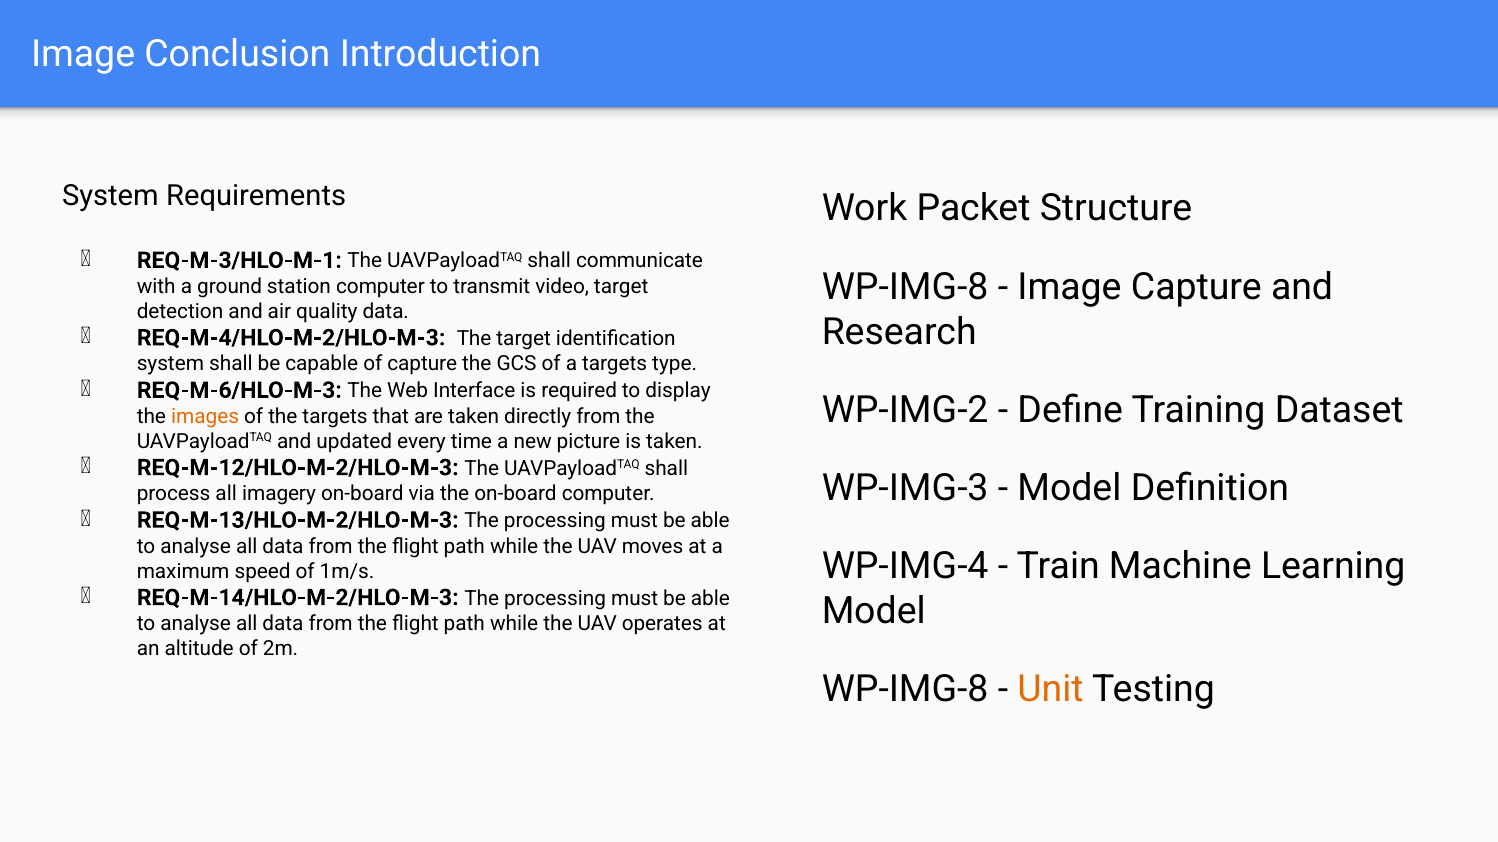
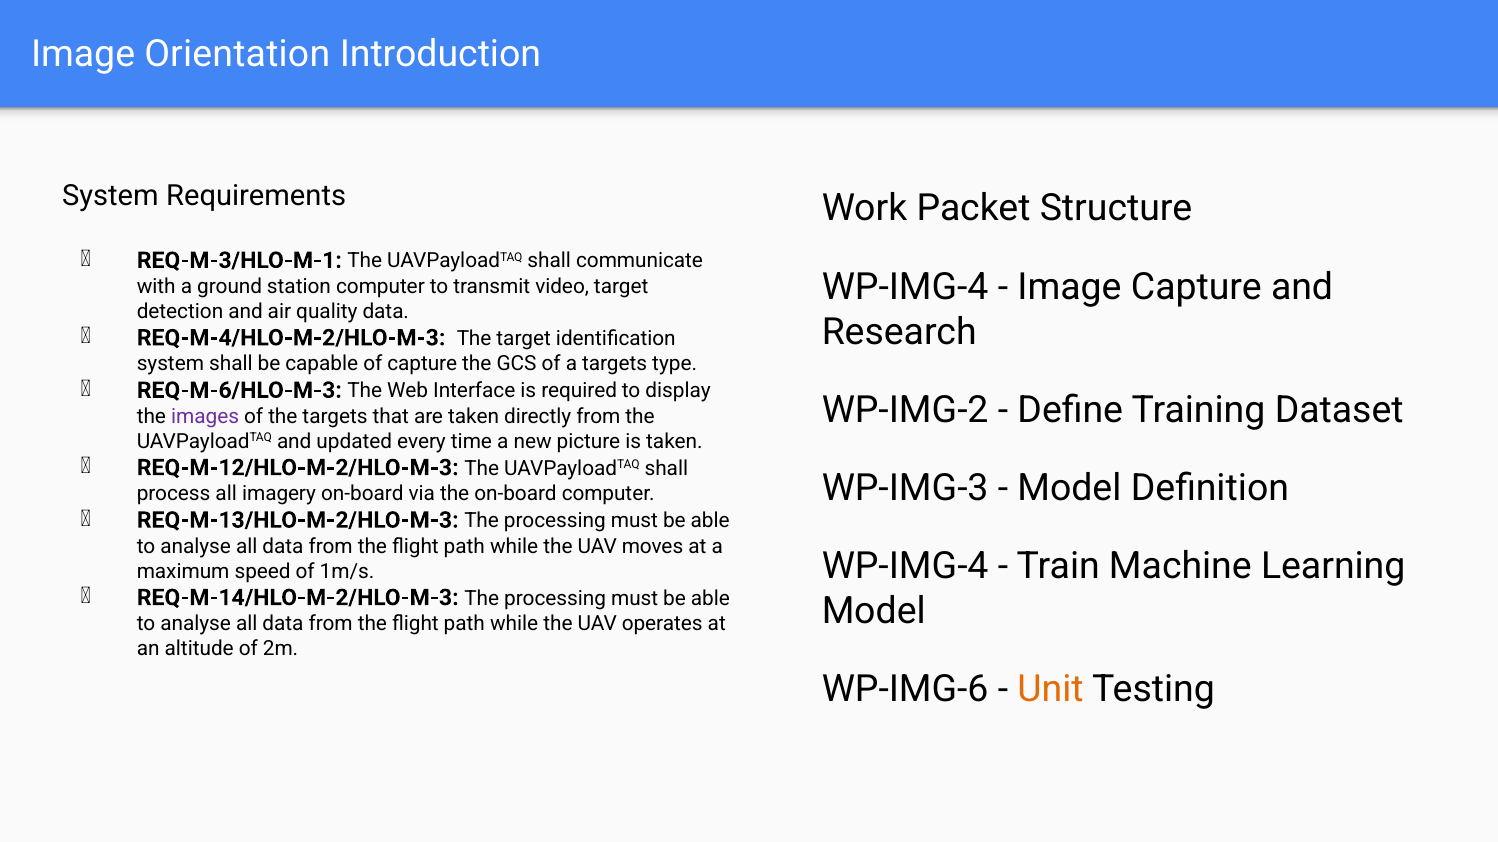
Conclusion: Conclusion -> Orientation
WP-IMG-8 at (905, 287): WP-IMG-8 -> WP-IMG-4
images colour: orange -> purple
WP-IMG-8 at (905, 690): WP-IMG-8 -> WP-IMG-6
